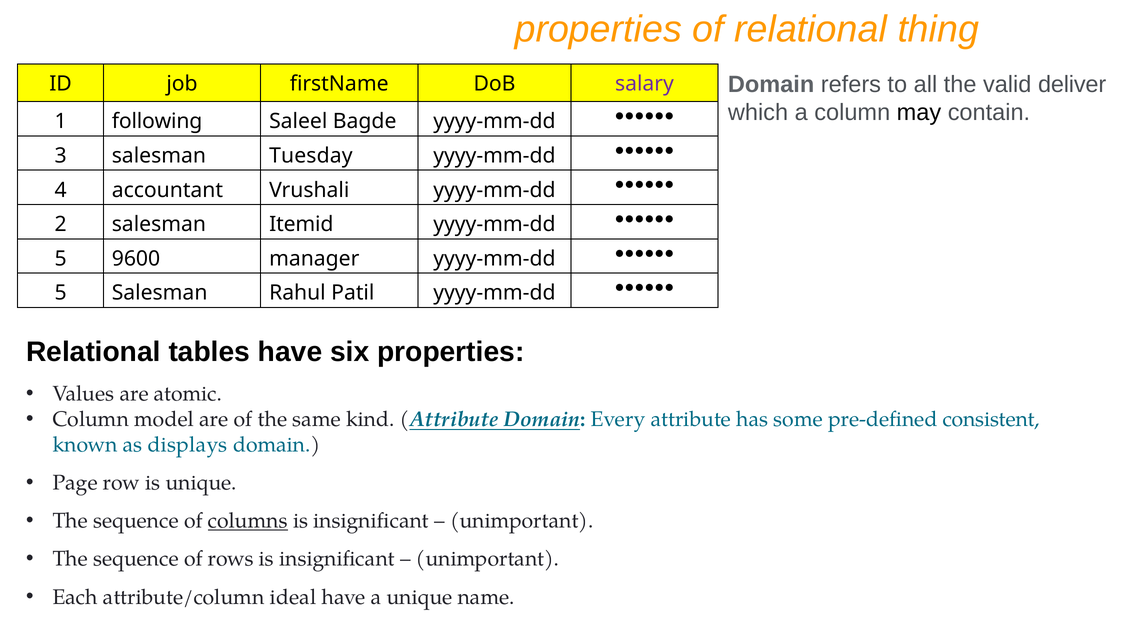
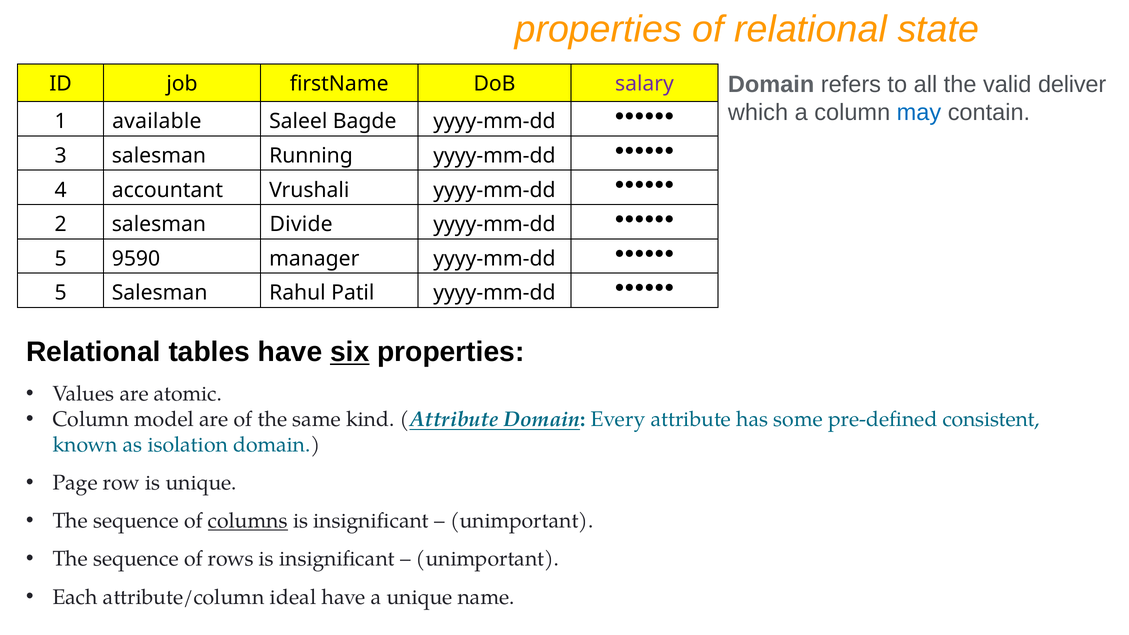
thing: thing -> state
may colour: black -> blue
following: following -> available
Tuesday: Tuesday -> Running
Itemid: Itemid -> Divide
9600: 9600 -> 9590
six underline: none -> present
displays: displays -> isolation
